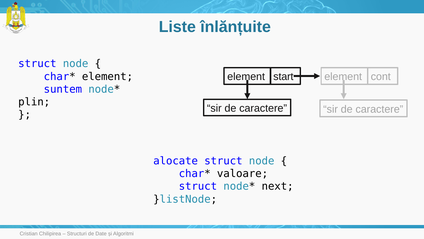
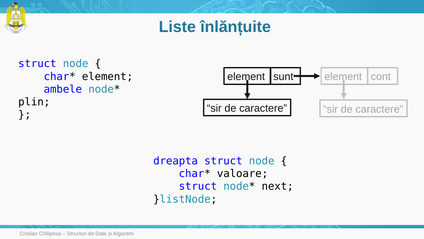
start: start -> sunt
suntem: suntem -> ambele
alocate: alocate -> dreapta
